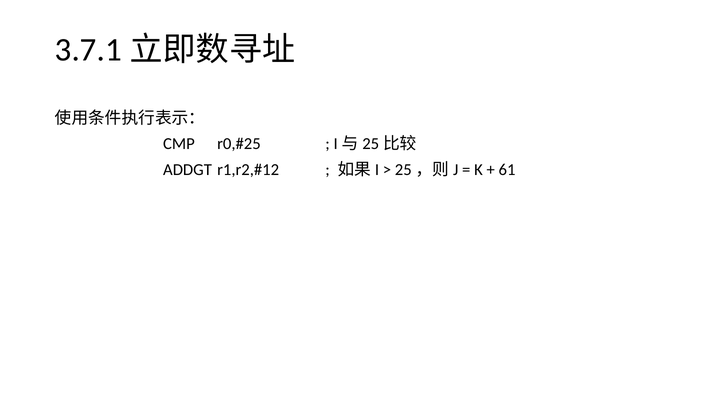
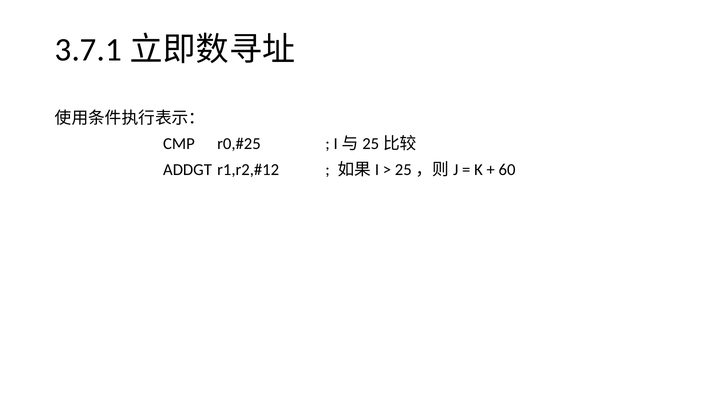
61: 61 -> 60
